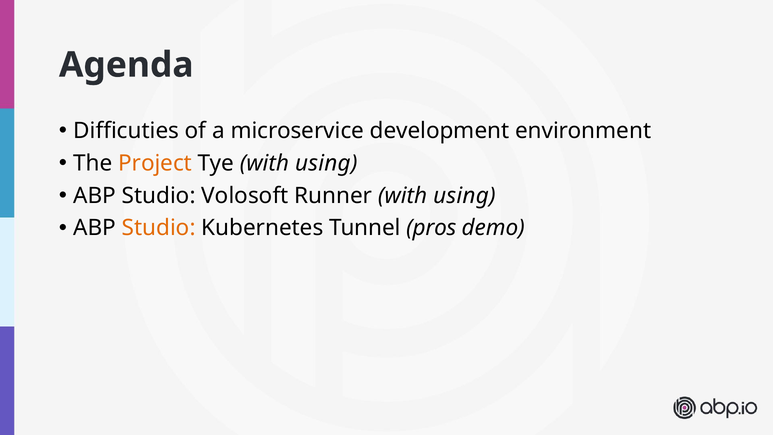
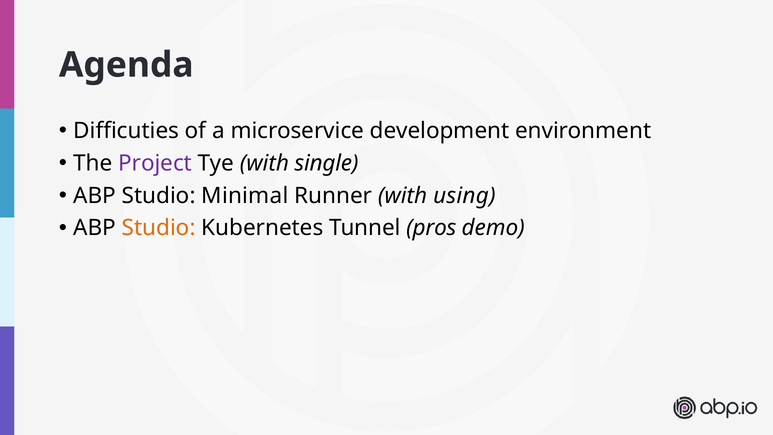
Project colour: orange -> purple
Tye with using: using -> single
Volosoft: Volosoft -> Minimal
